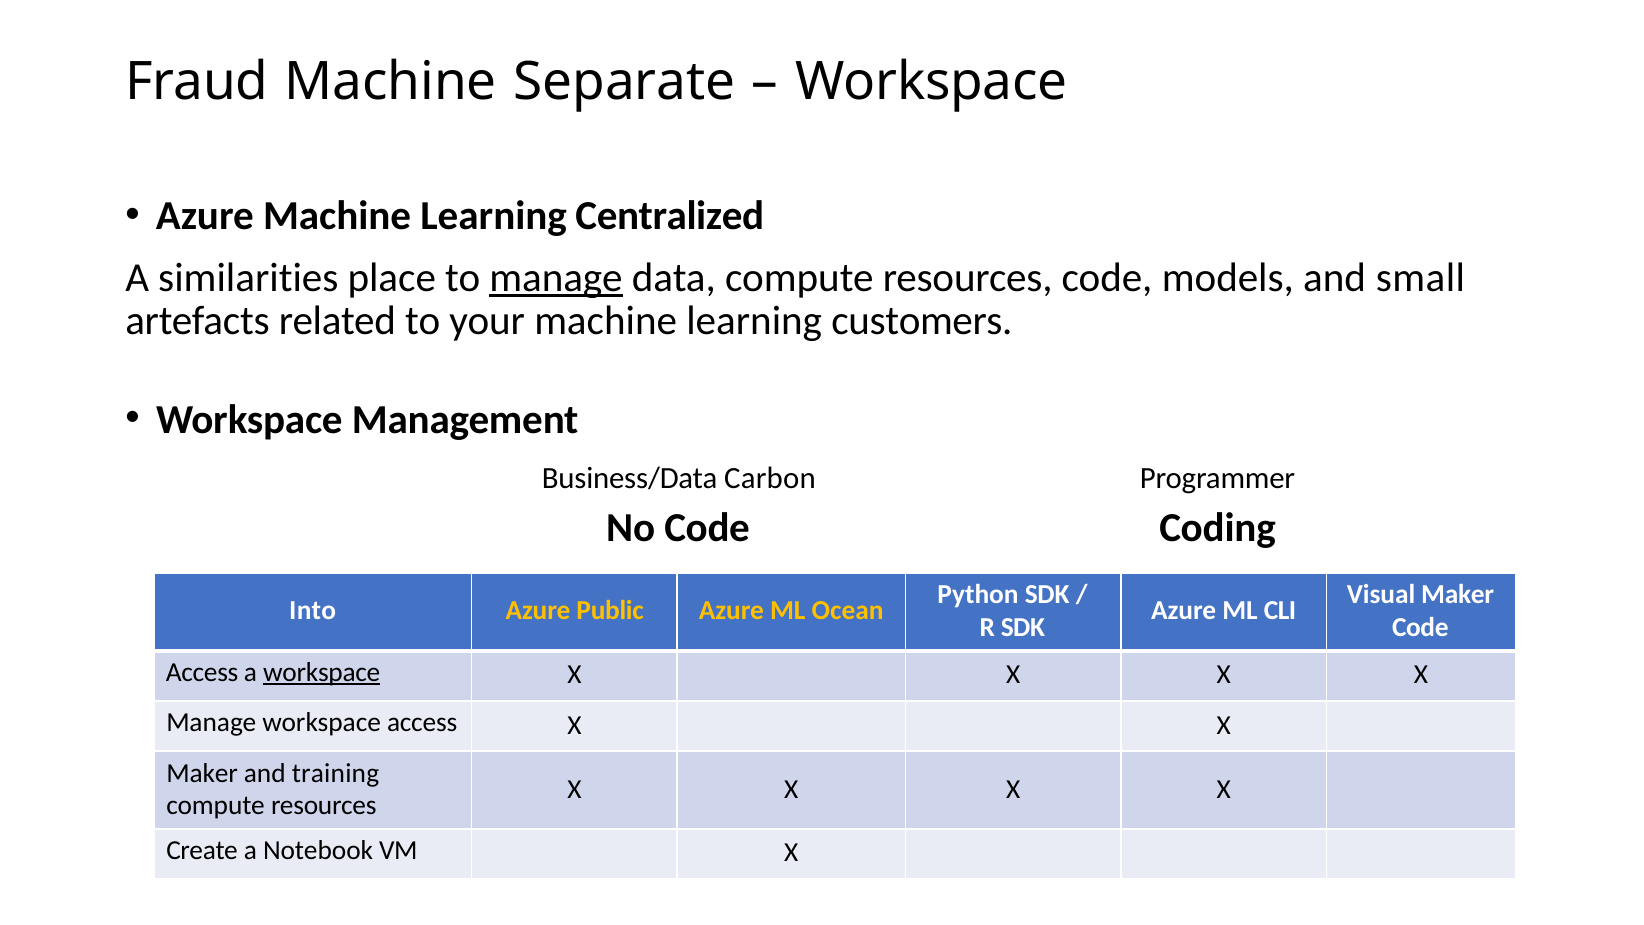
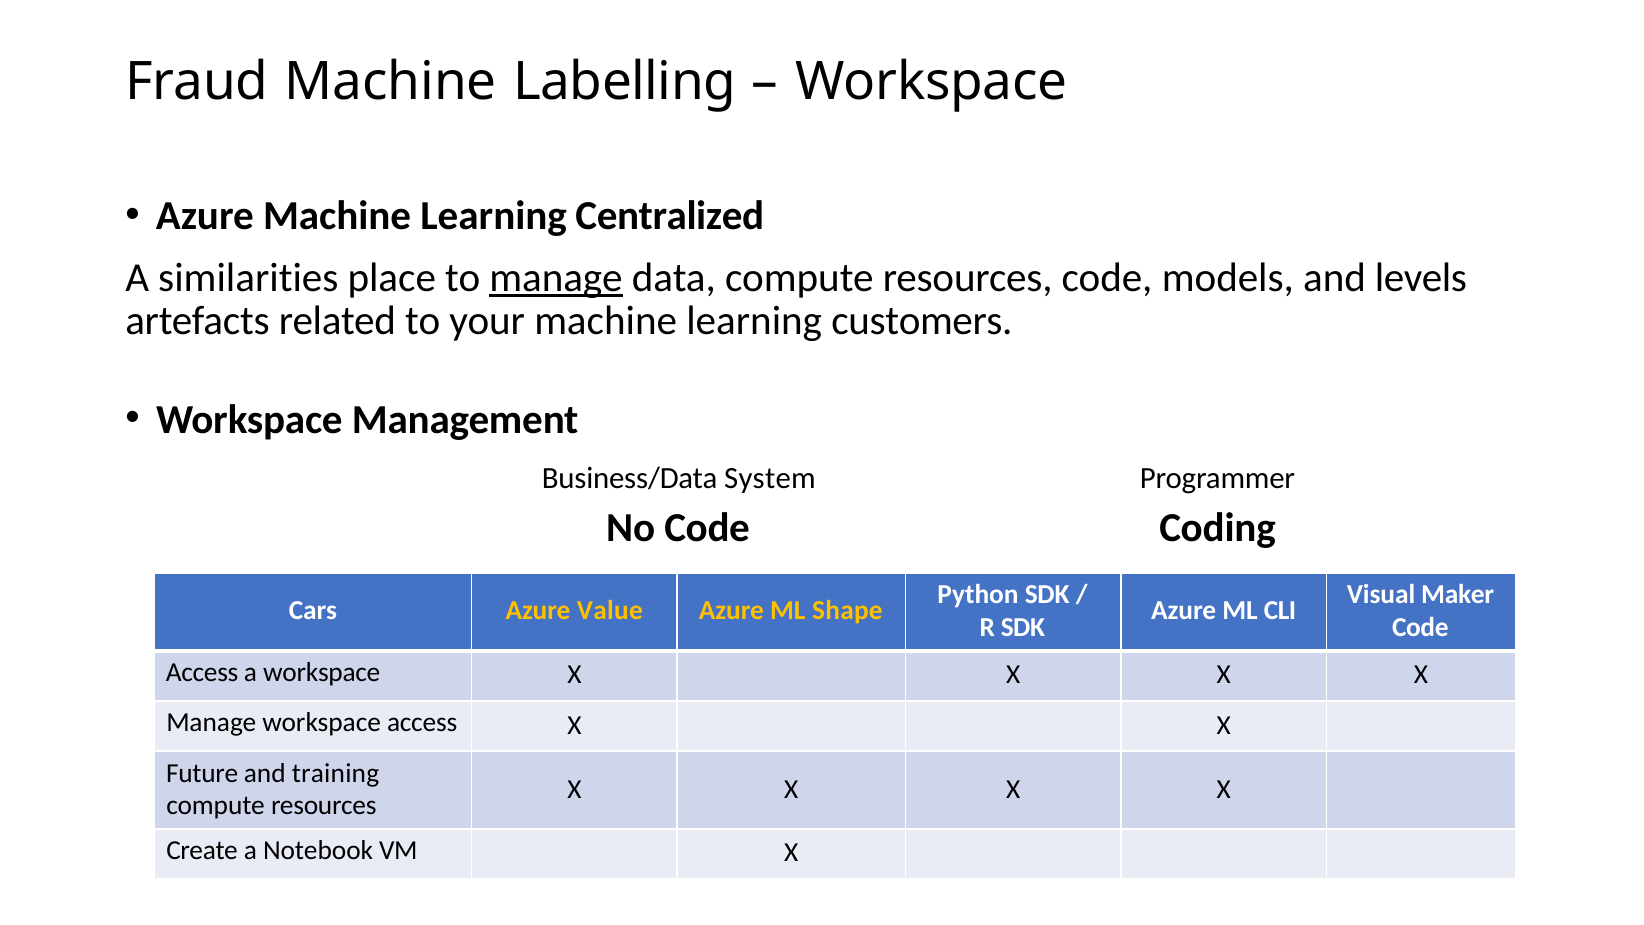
Separate: Separate -> Labelling
small: small -> levels
Carbon: Carbon -> System
Into: Into -> Cars
Public: Public -> Value
Ocean: Ocean -> Shape
workspace at (322, 672) underline: present -> none
Maker at (202, 773): Maker -> Future
